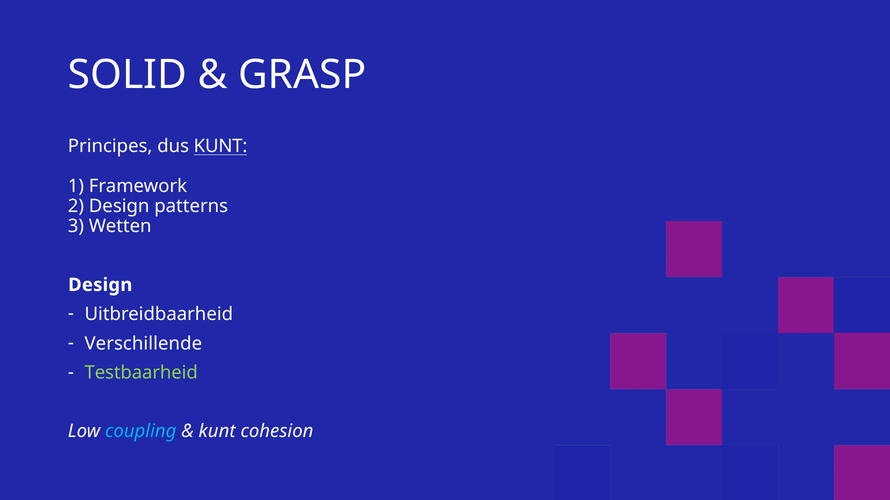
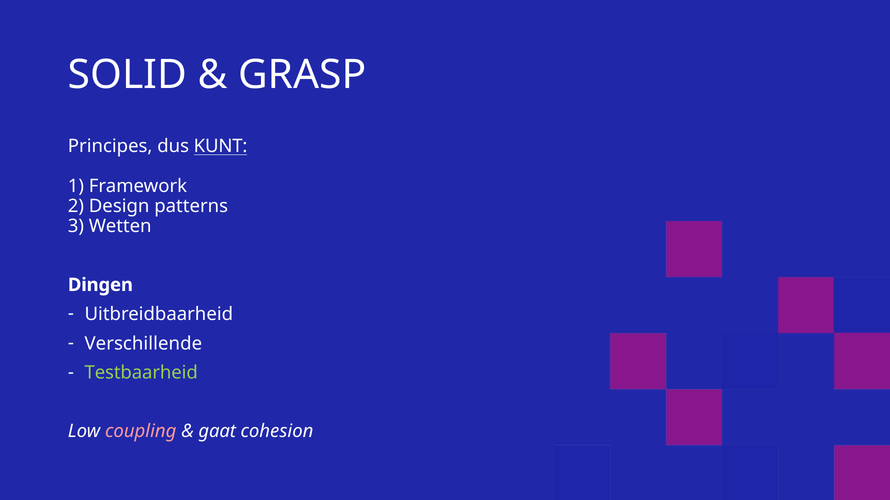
Design at (100, 285): Design -> Dingen
coupling colour: light blue -> pink
kunt at (217, 432): kunt -> gaat
